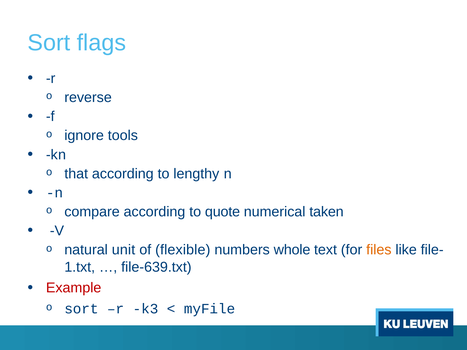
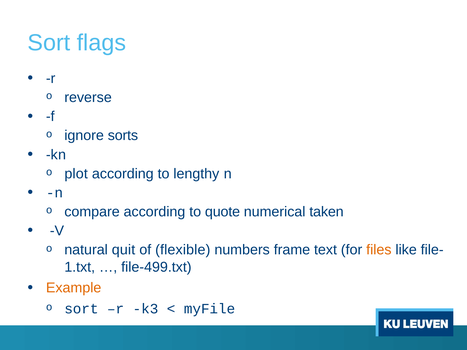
tools: tools -> sorts
that: that -> plot
unit: unit -> quit
whole: whole -> frame
file-639.txt: file-639.txt -> file-499.txt
Example colour: red -> orange
